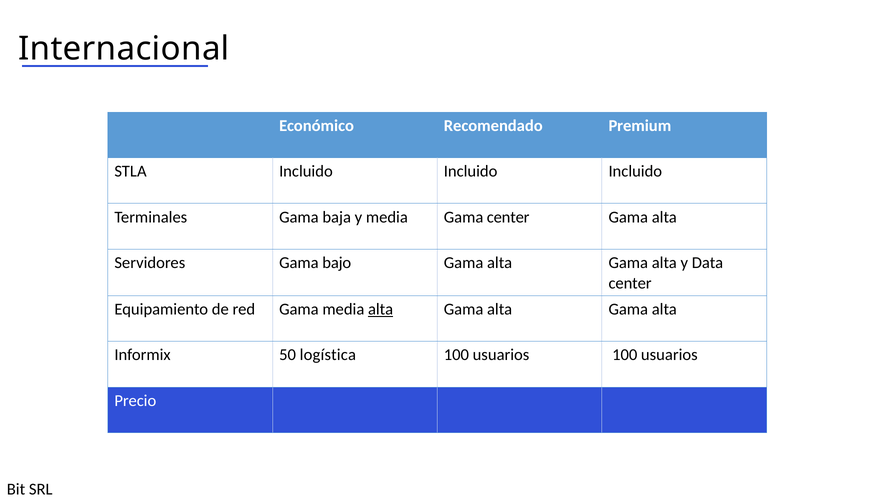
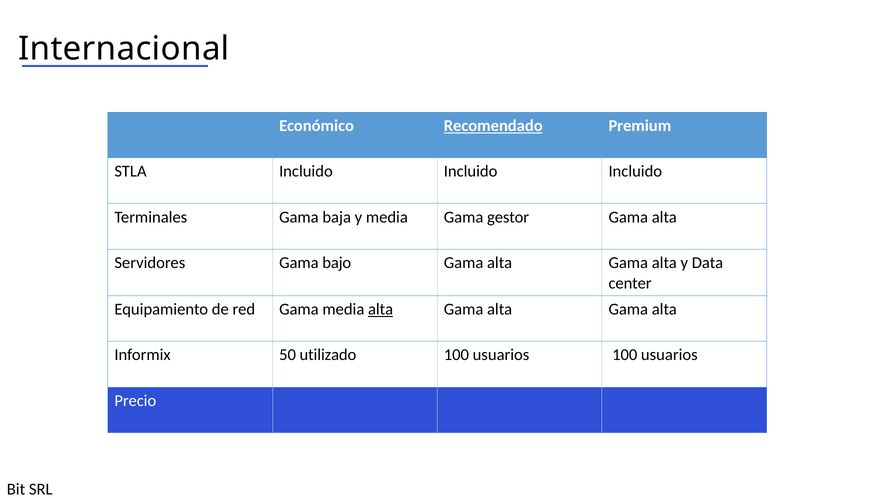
Recomendado underline: none -> present
Gama center: center -> gestor
logística: logística -> utilizado
